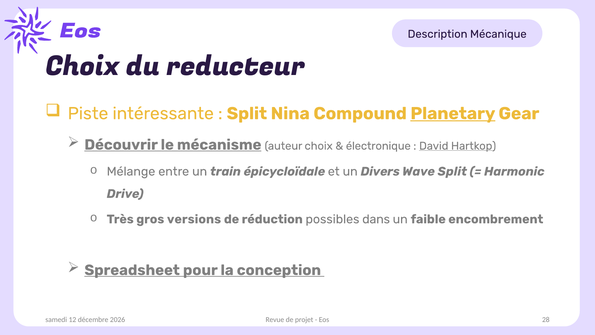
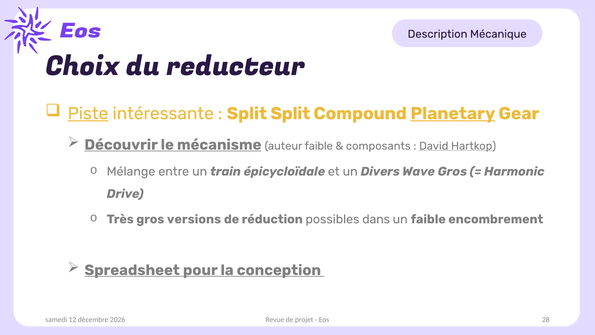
Piste underline: none -> present
Split Nina: Nina -> Split
auteur choix: choix -> faible
électronique: électronique -> composants
Wave Split: Split -> Gros
